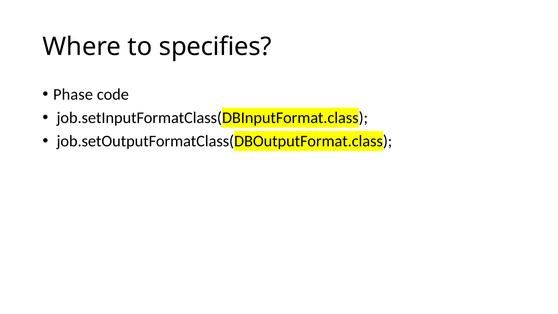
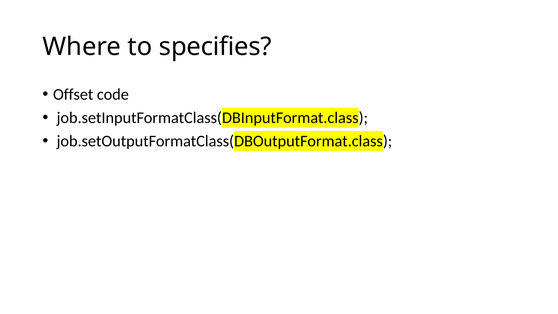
Phase: Phase -> Offset
